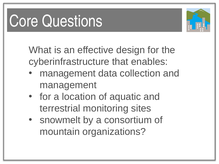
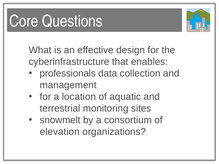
management at (68, 73): management -> professionals
mountain: mountain -> elevation
